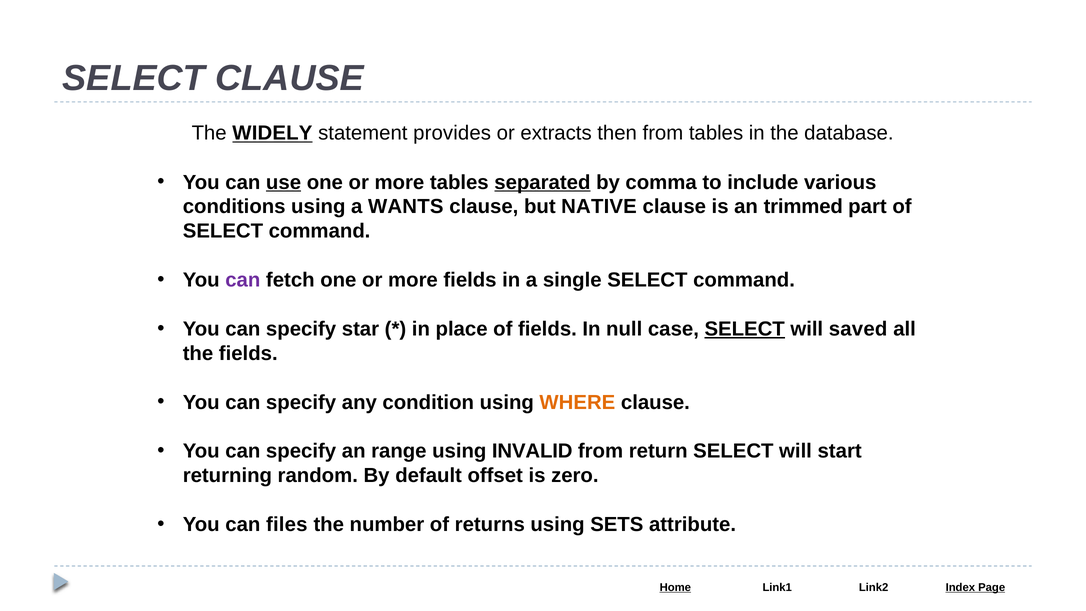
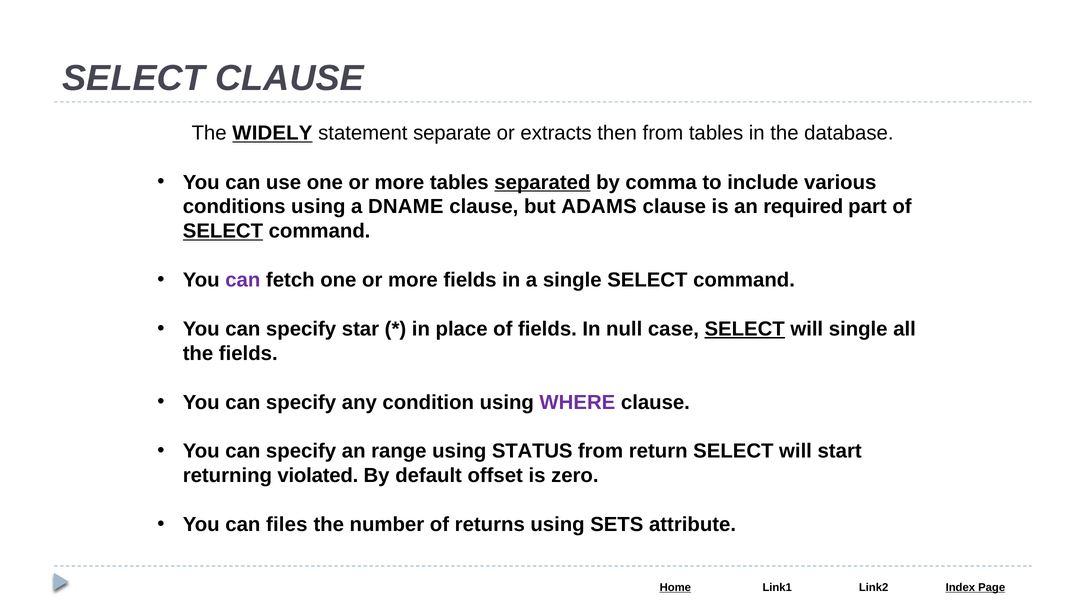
provides: provides -> separate
use underline: present -> none
WANTS: WANTS -> DNAME
NATIVE: NATIVE -> ADAMS
trimmed: trimmed -> required
SELECT at (223, 231) underline: none -> present
will saved: saved -> single
WHERE colour: orange -> purple
INVALID: INVALID -> STATUS
random: random -> violated
